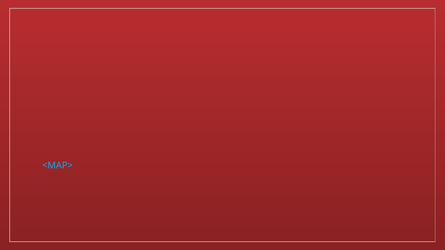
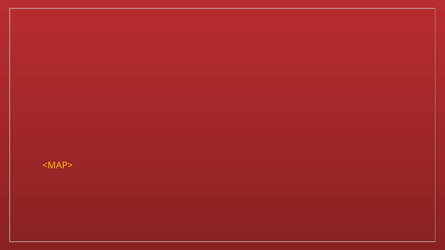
<MAP> colour: light blue -> yellow
